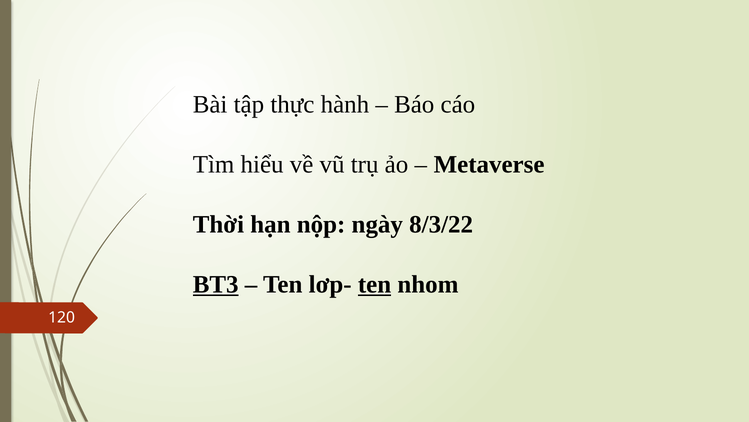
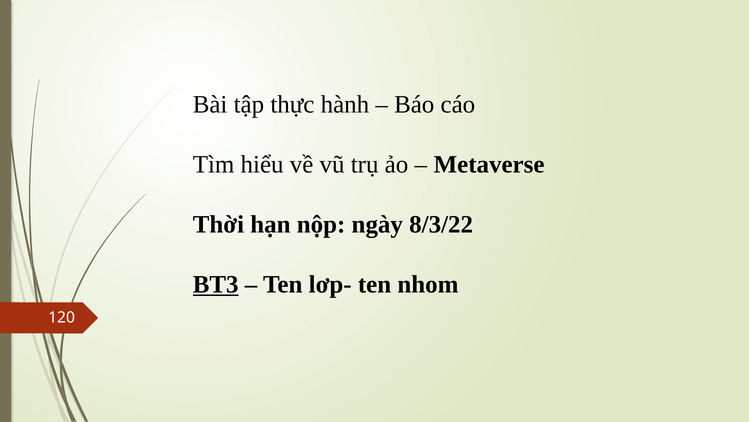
ten at (375, 284) underline: present -> none
